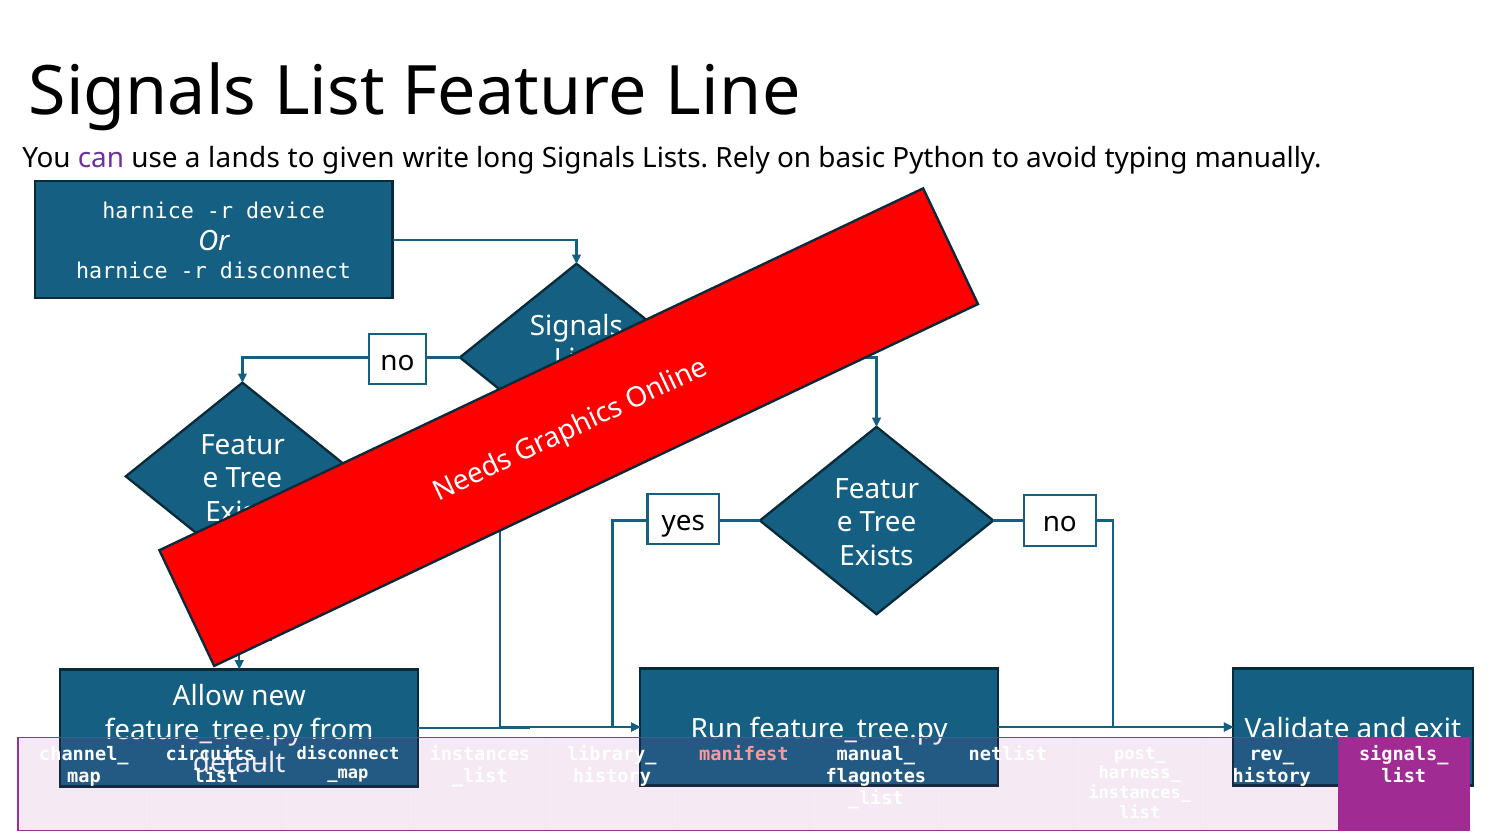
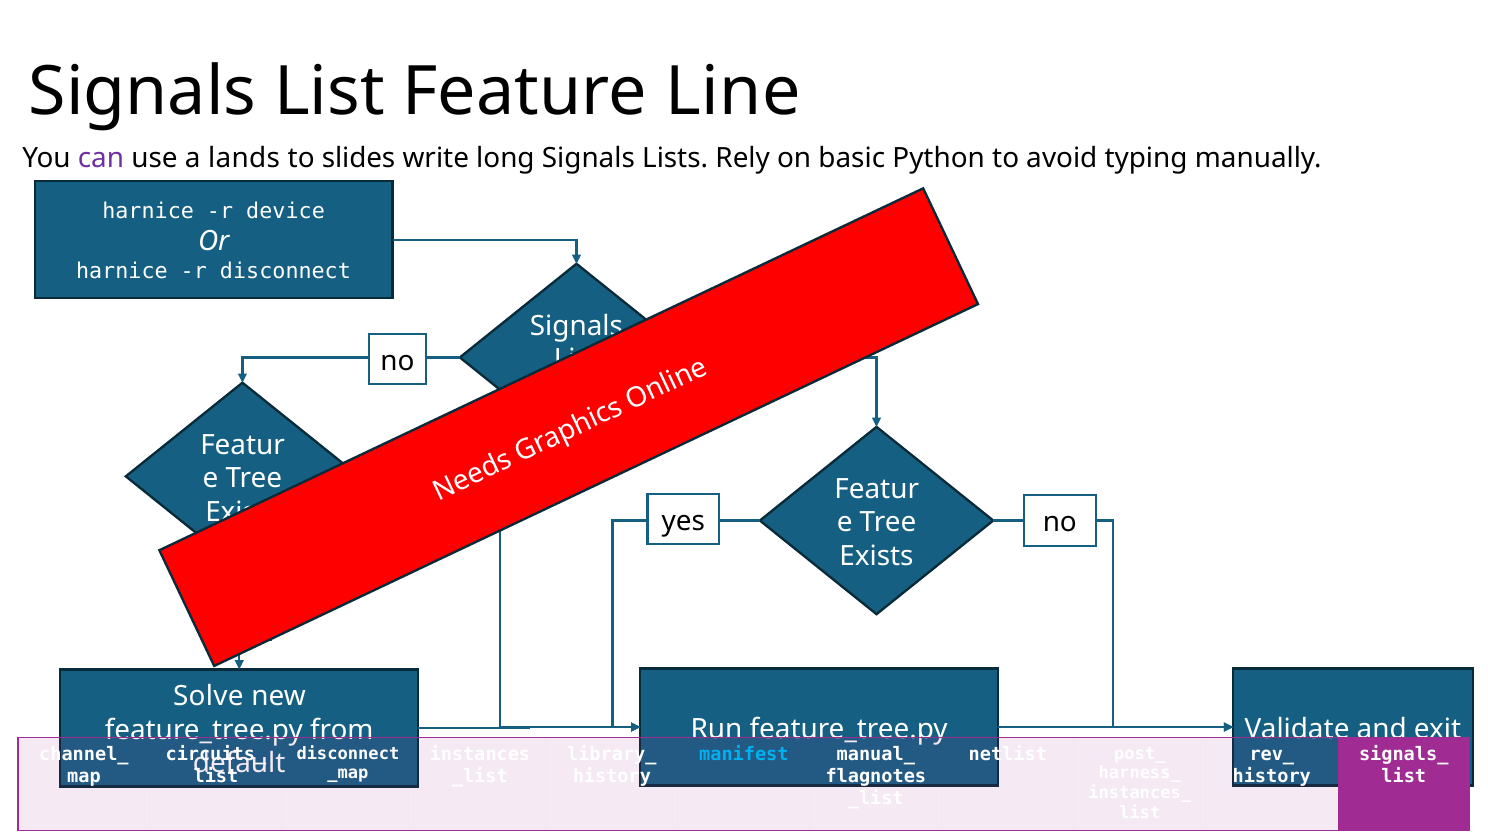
given: given -> slides
Allow: Allow -> Solve
manifest colour: pink -> light blue
